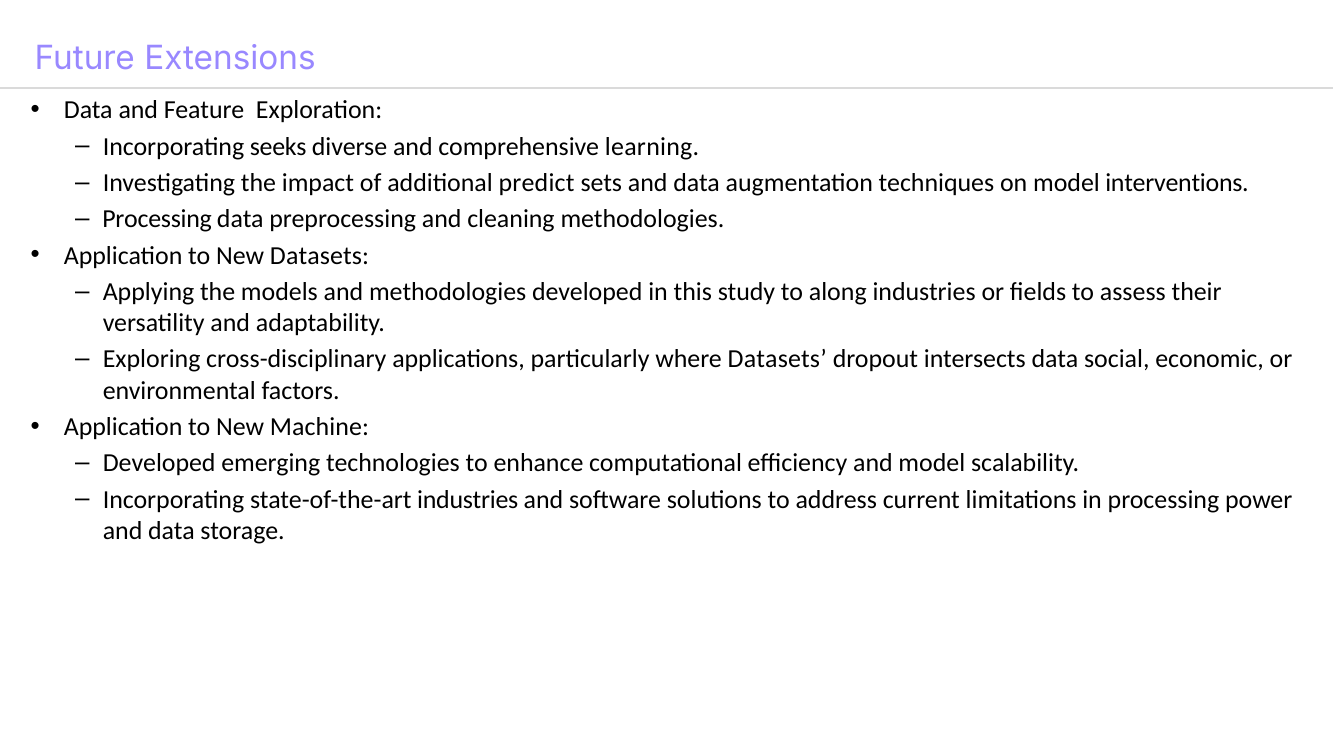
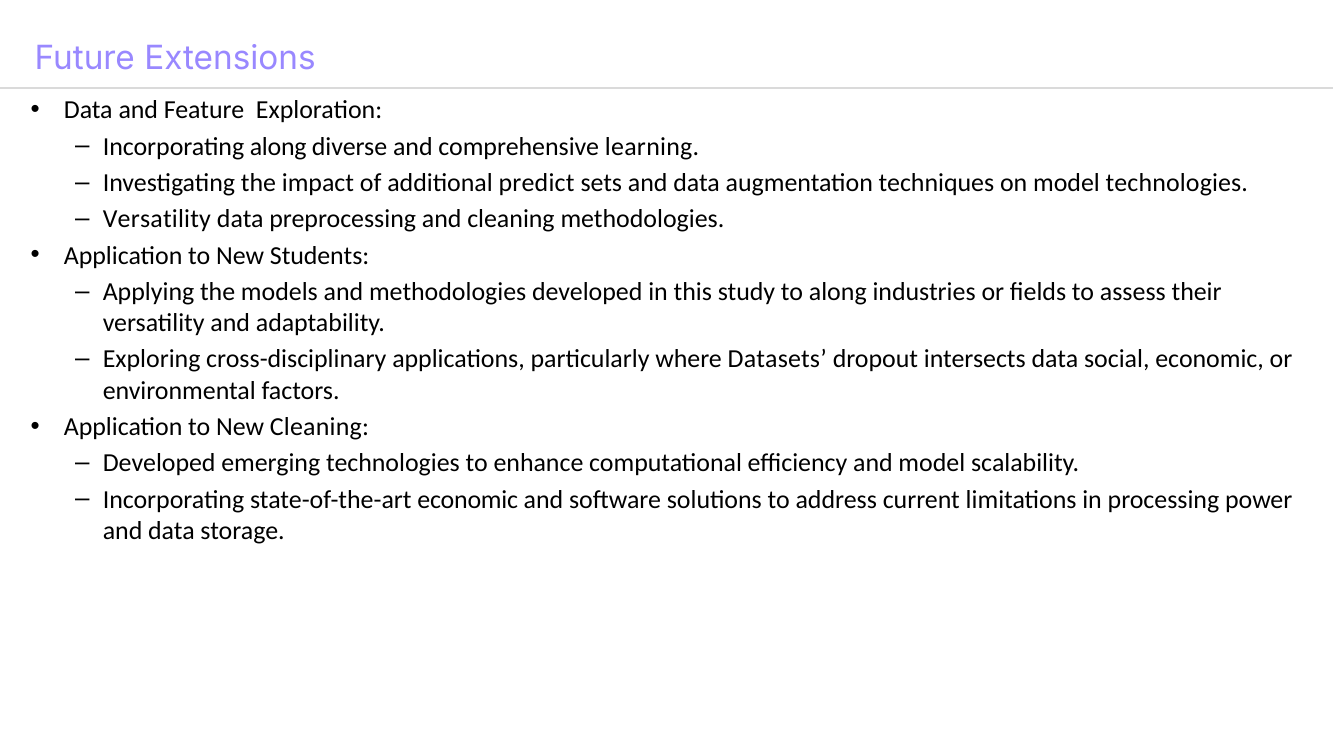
Incorporating seeks: seeks -> along
model interventions: interventions -> technologies
Processing at (157, 219): Processing -> Versatility
New Datasets: Datasets -> Students
New Machine: Machine -> Cleaning
state-of-the-art industries: industries -> economic
